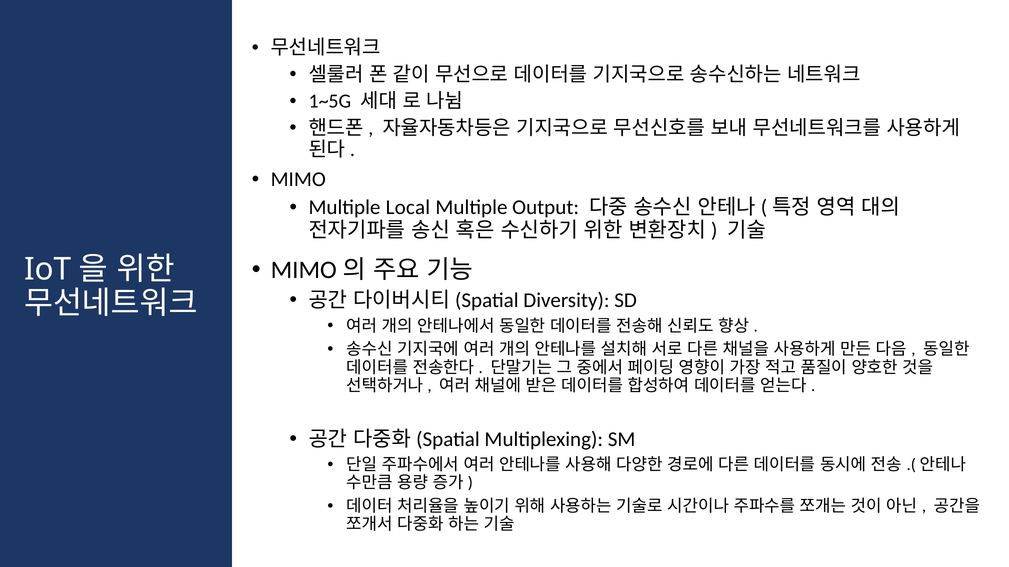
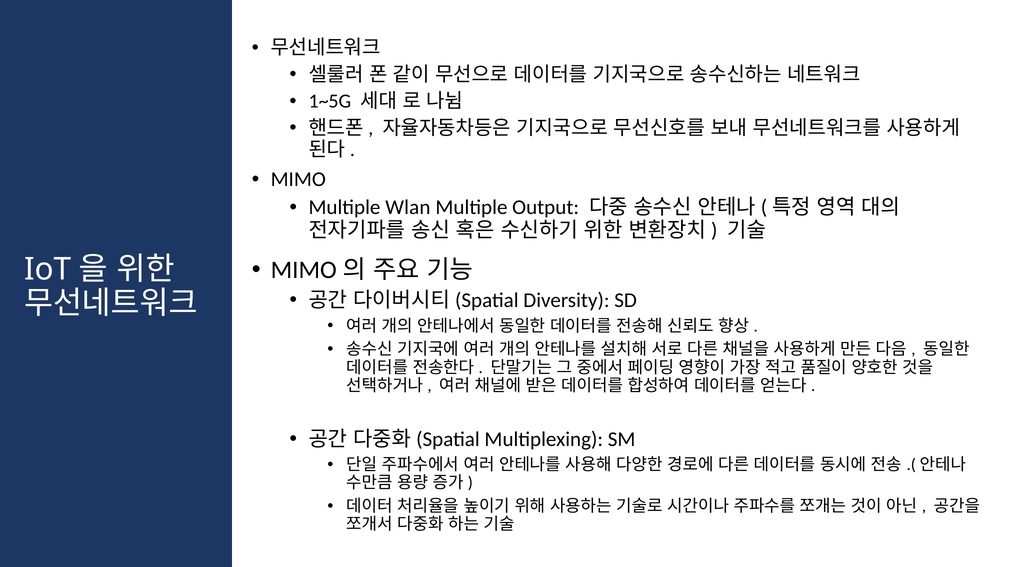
Local: Local -> Wlan
